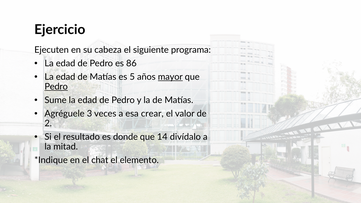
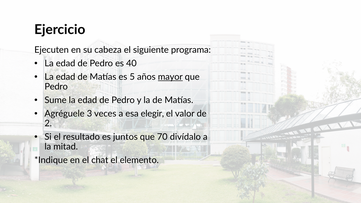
86: 86 -> 40
Pedro at (56, 87) underline: present -> none
crear: crear -> elegir
donde: donde -> juntos
14: 14 -> 70
